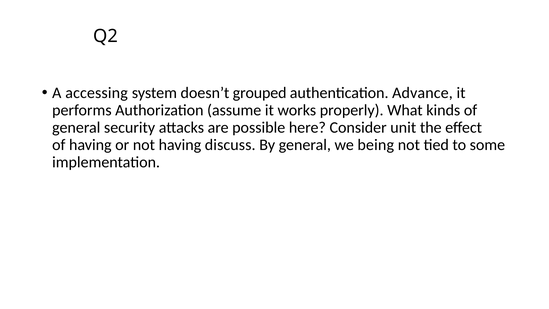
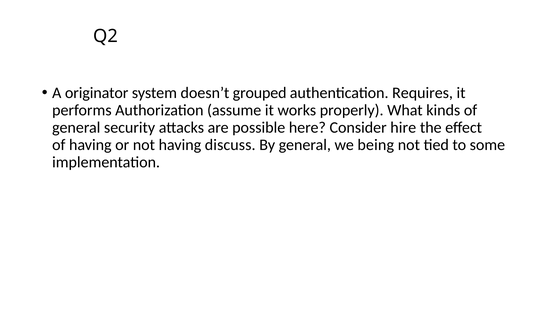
accessing: accessing -> originator
Advance: Advance -> Requires
unit: unit -> hire
